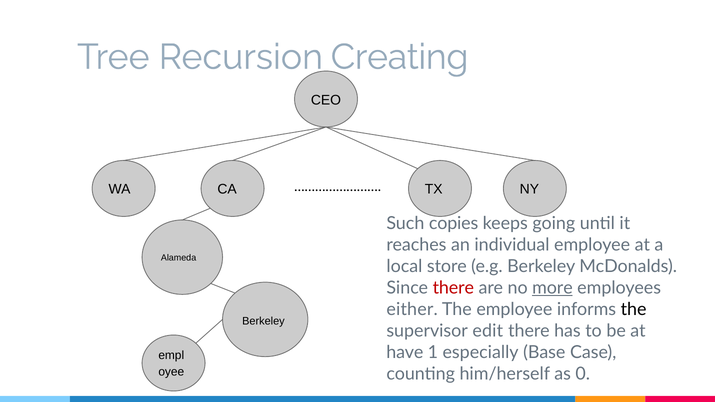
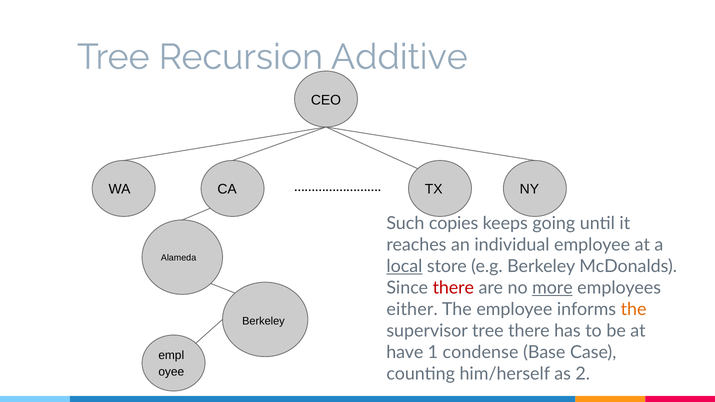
Creating: Creating -> Additive
local underline: none -> present
the at (634, 309) colour: black -> orange
supervisor edit: edit -> tree
especially: especially -> condense
0: 0 -> 2
